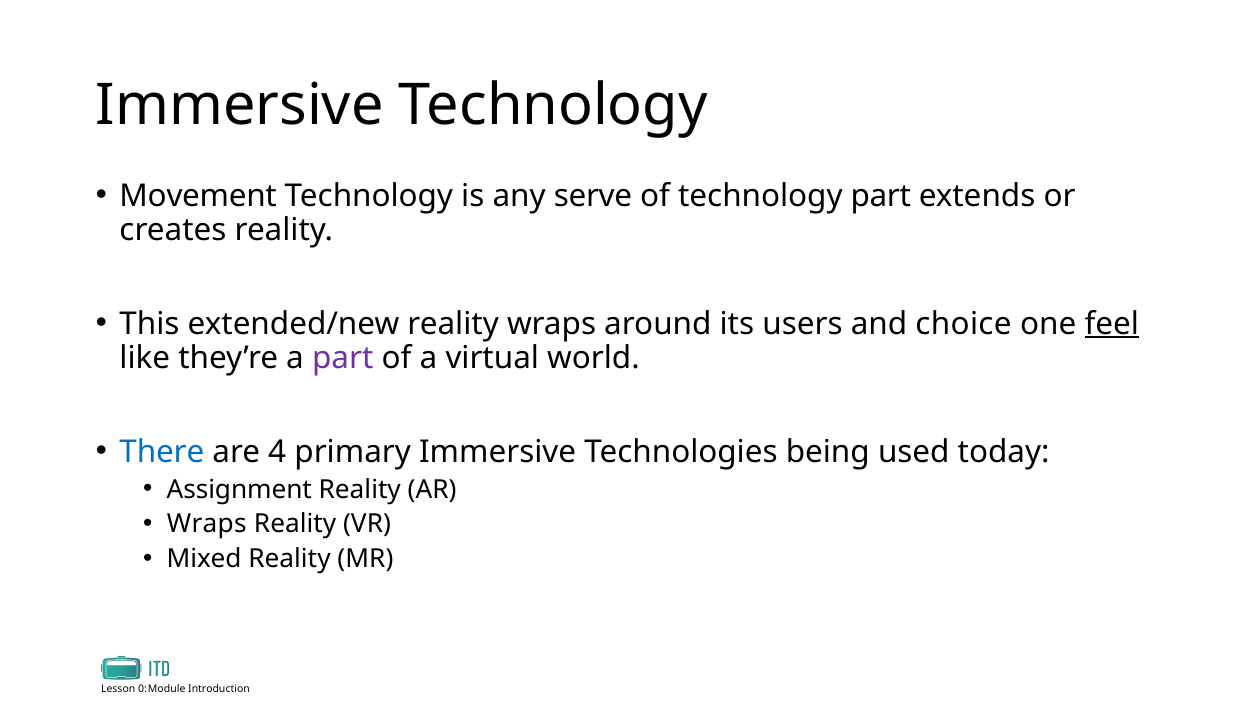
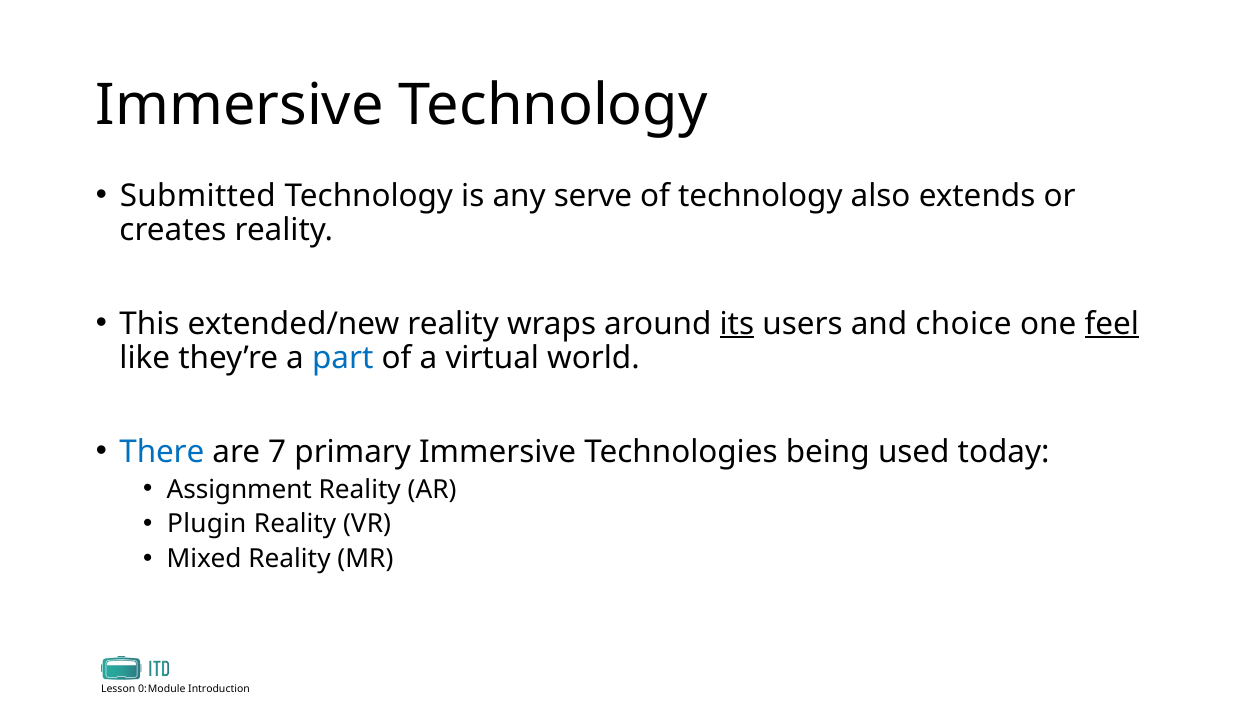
Movement: Movement -> Submitted
technology part: part -> also
its underline: none -> present
part at (343, 358) colour: purple -> blue
4: 4 -> 7
Wraps at (207, 525): Wraps -> Plugin
